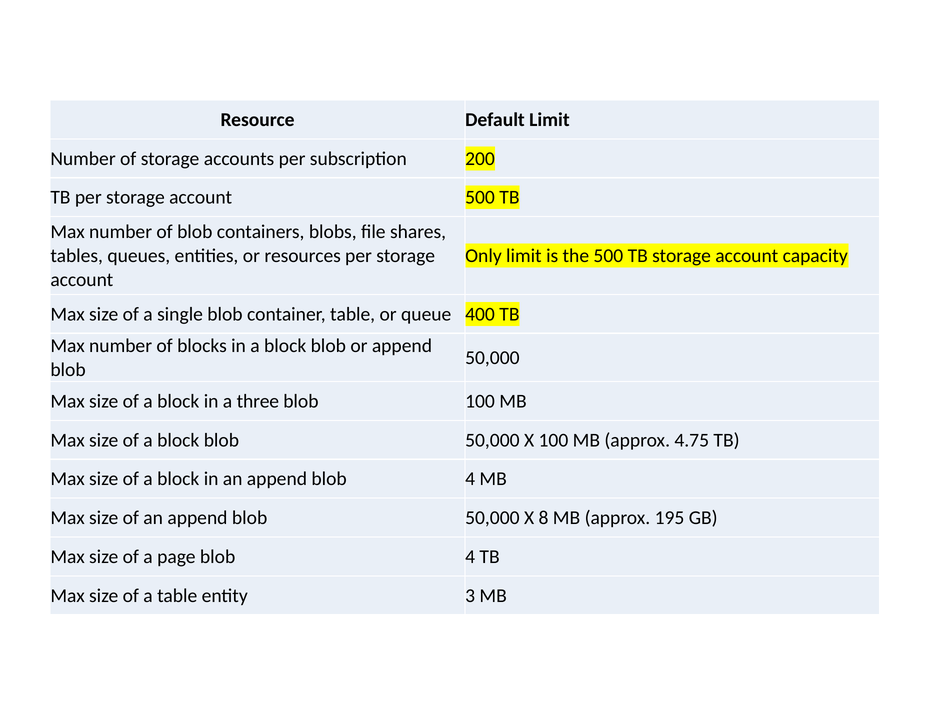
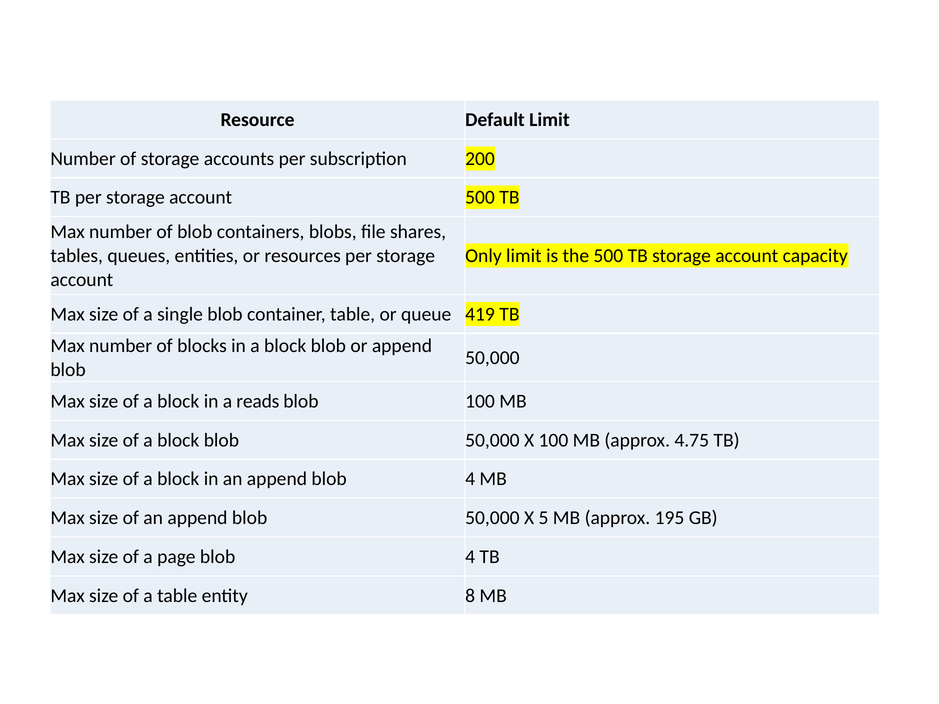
400: 400 -> 419
three: three -> reads
8: 8 -> 5
3: 3 -> 8
